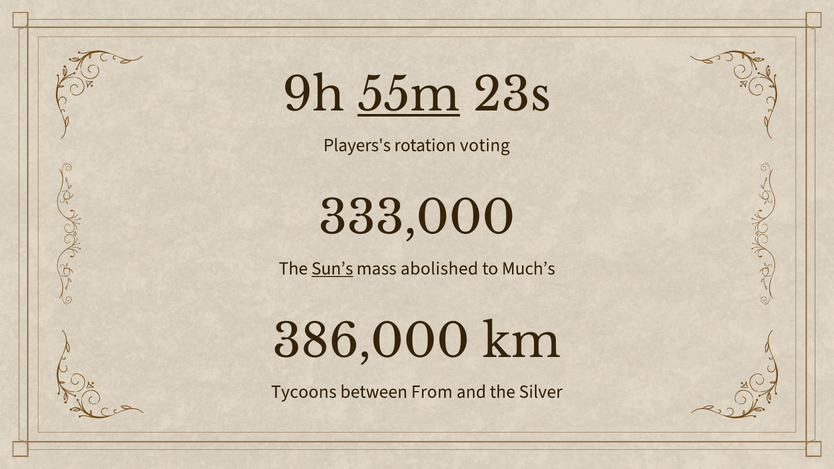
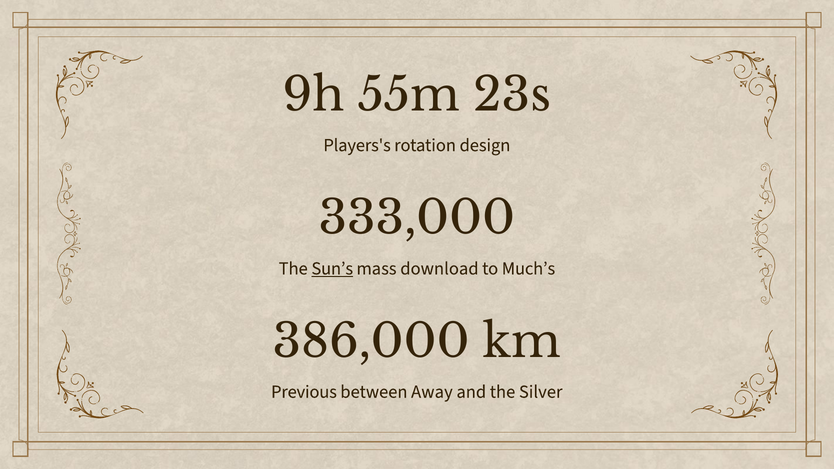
55m underline: present -> none
voting: voting -> design
abolished: abolished -> download
Tycoons: Tycoons -> Previous
From: From -> Away
